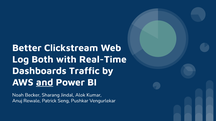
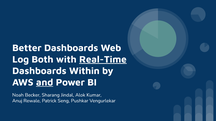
Better Clickstream: Clickstream -> Dashboards
Real-Time underline: none -> present
Traffic: Traffic -> Within
